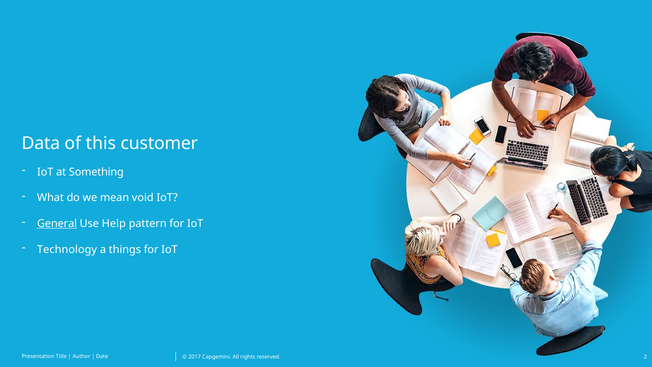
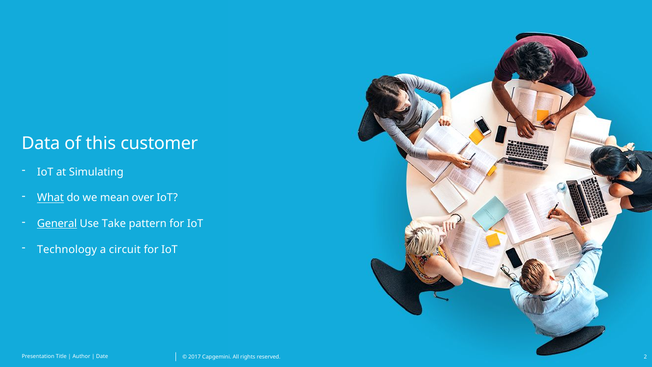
Something: Something -> Simulating
What underline: none -> present
void: void -> over
Help: Help -> Take
things: things -> circuit
